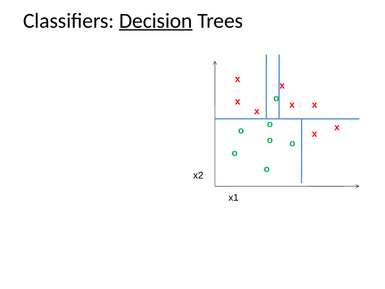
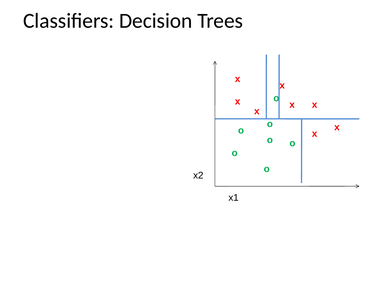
Decision underline: present -> none
